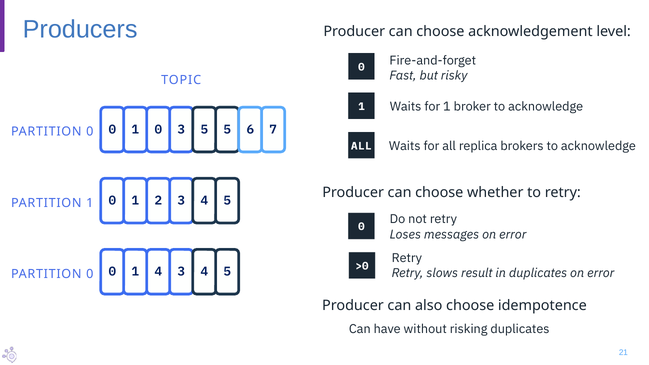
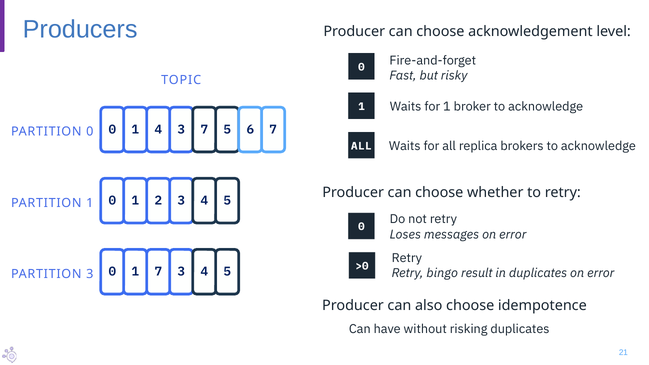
1 0: 0 -> 4
3 5: 5 -> 7
1 4: 4 -> 7
slows: slows -> bingo
0 at (90, 274): 0 -> 3
